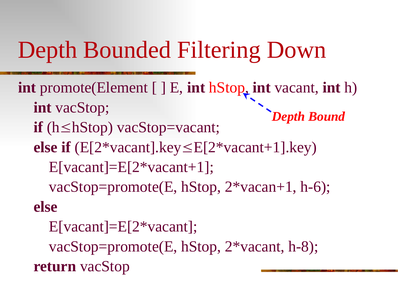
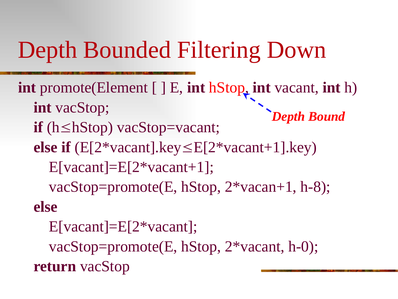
h-6: h-6 -> h-8
h-8: h-8 -> h-0
